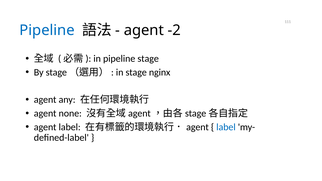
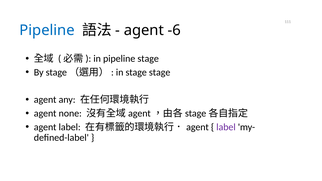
-2: -2 -> -6
stage nginx: nginx -> stage
label at (226, 127) colour: blue -> purple
